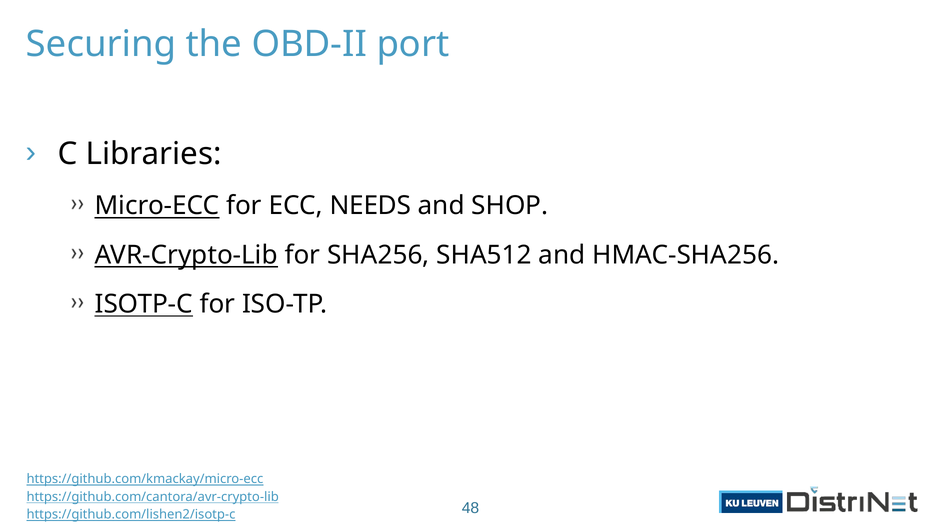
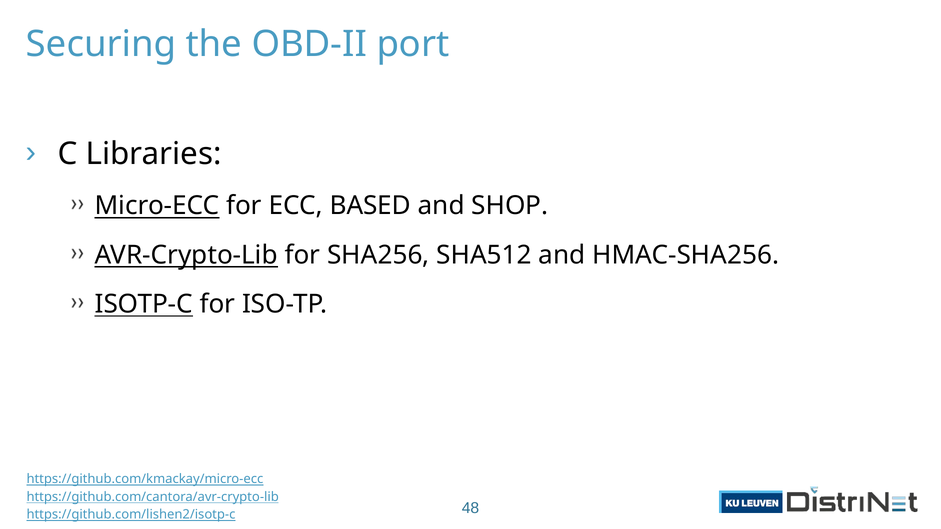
NEEDS: NEEDS -> BASED
